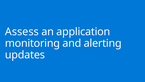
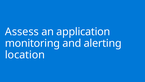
updates: updates -> location
